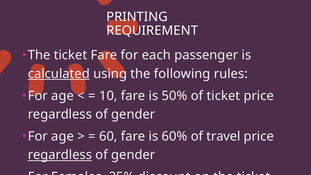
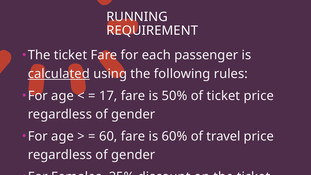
PRINTING: PRINTING -> RUNNING
10: 10 -> 17
regardless at (60, 155) underline: present -> none
